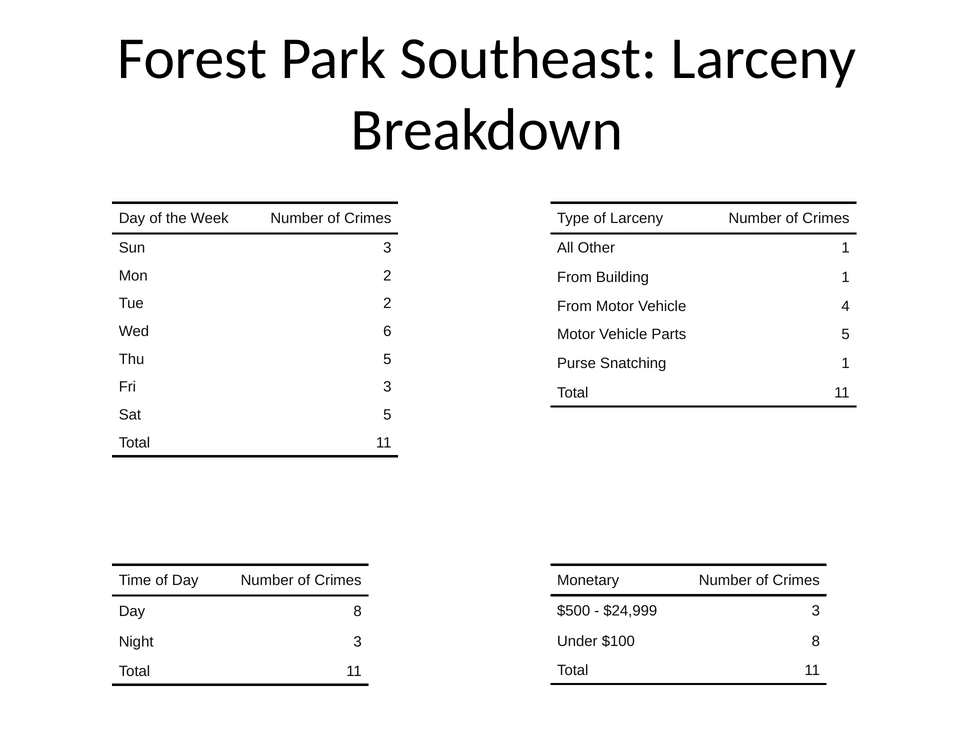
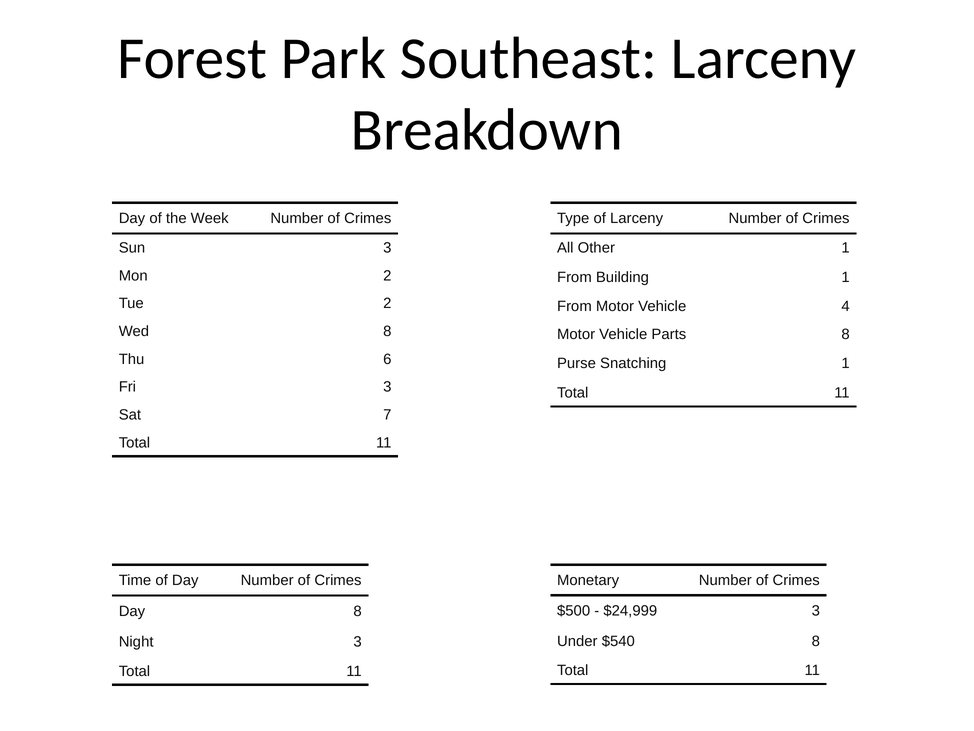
Wed 6: 6 -> 8
Parts 5: 5 -> 8
Thu 5: 5 -> 6
Sat 5: 5 -> 7
$100: $100 -> $540
